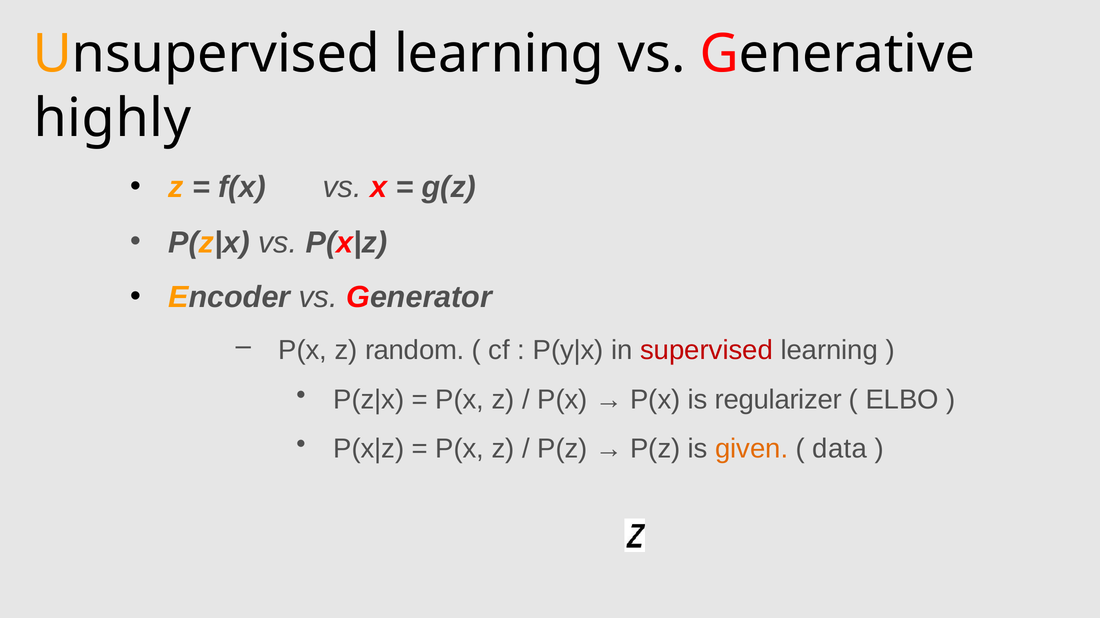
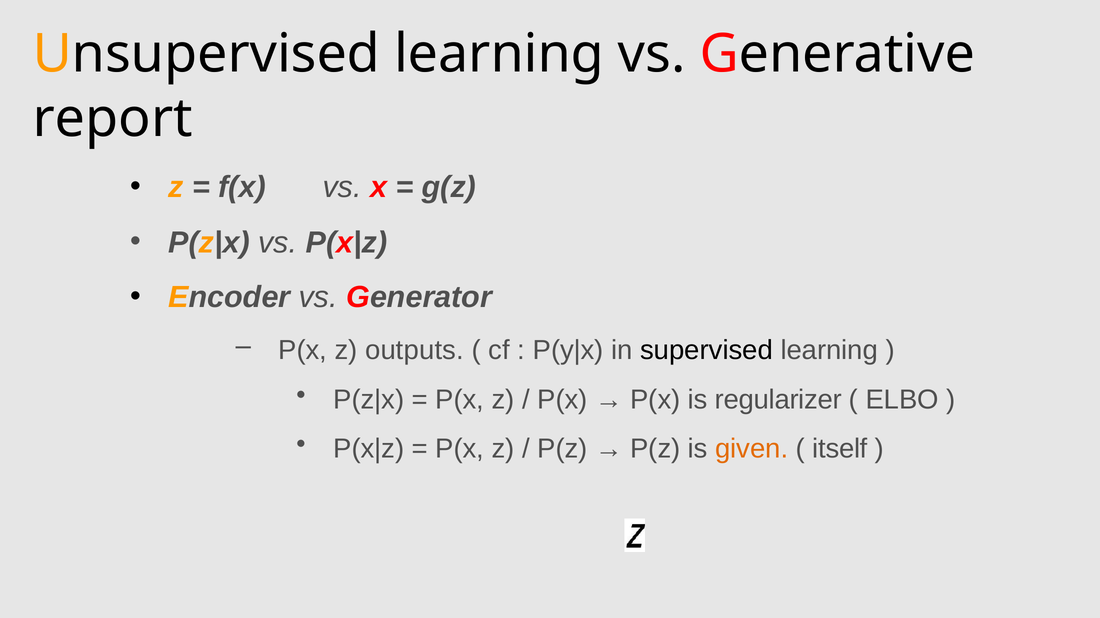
highly: highly -> report
random: random -> outputs
supervised colour: red -> black
data: data -> itself
